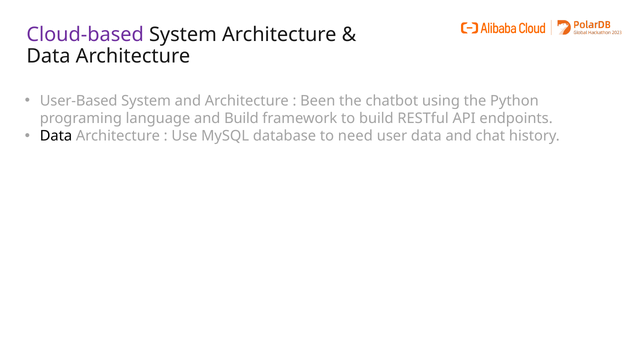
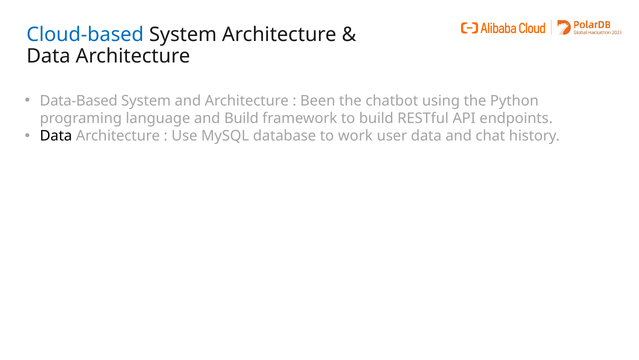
Cloud-based colour: purple -> blue
User-Based: User-Based -> Data-Based
need: need -> work
